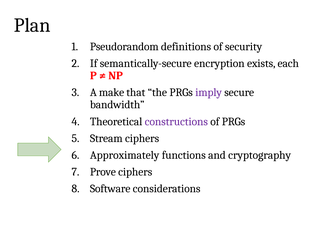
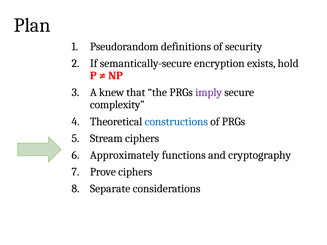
each: each -> hold
make: make -> knew
bandwidth: bandwidth -> complexity
constructions colour: purple -> blue
Software: Software -> Separate
